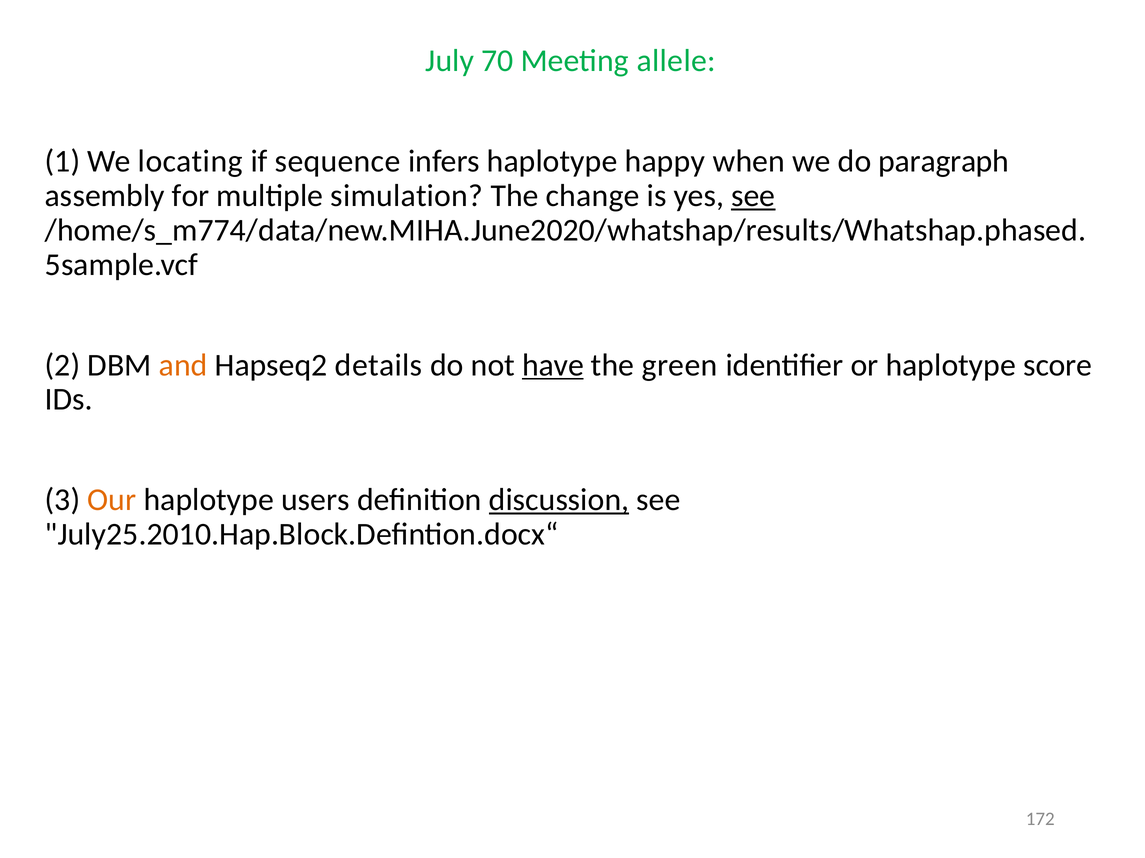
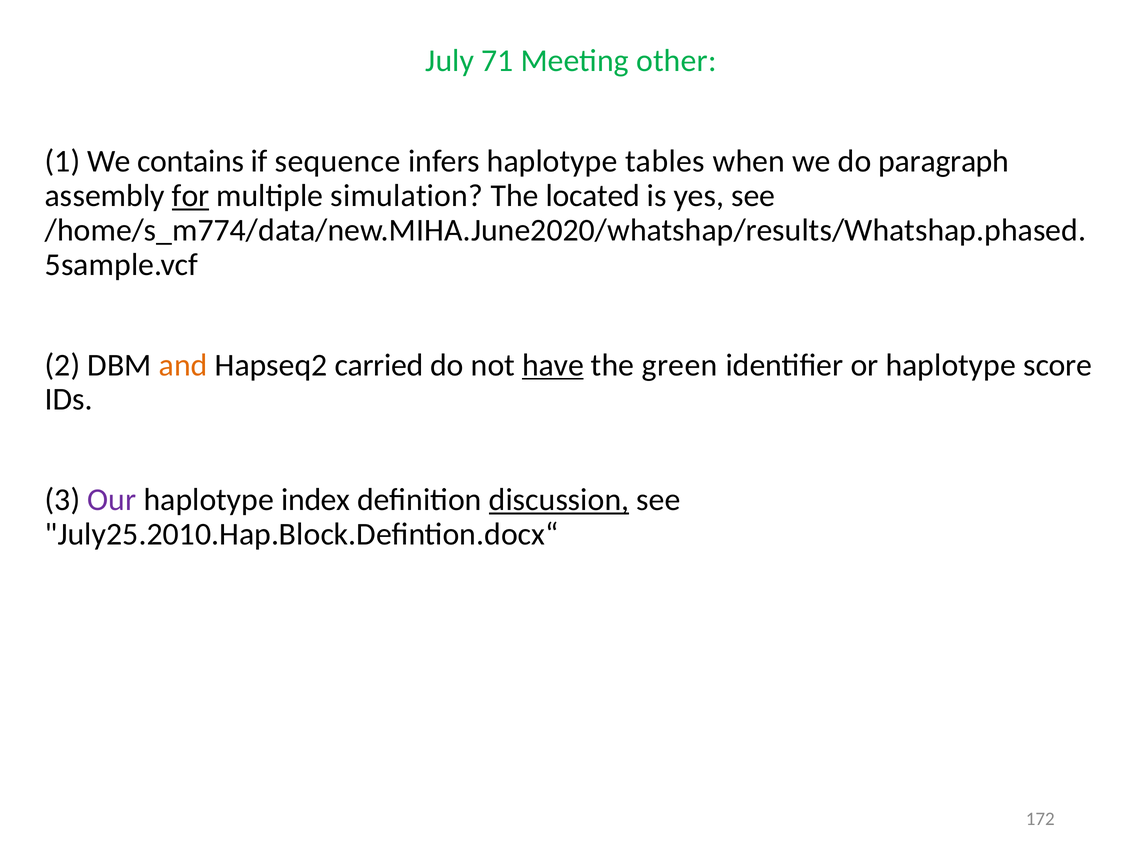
70: 70 -> 71
allele: allele -> other
locating: locating -> contains
happy: happy -> tables
for underline: none -> present
change: change -> located
see at (753, 196) underline: present -> none
details: details -> carried
Our colour: orange -> purple
users: users -> index
